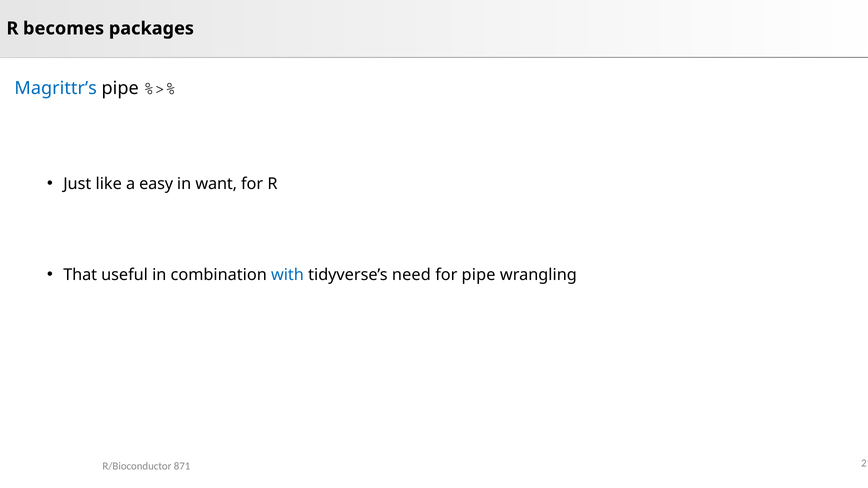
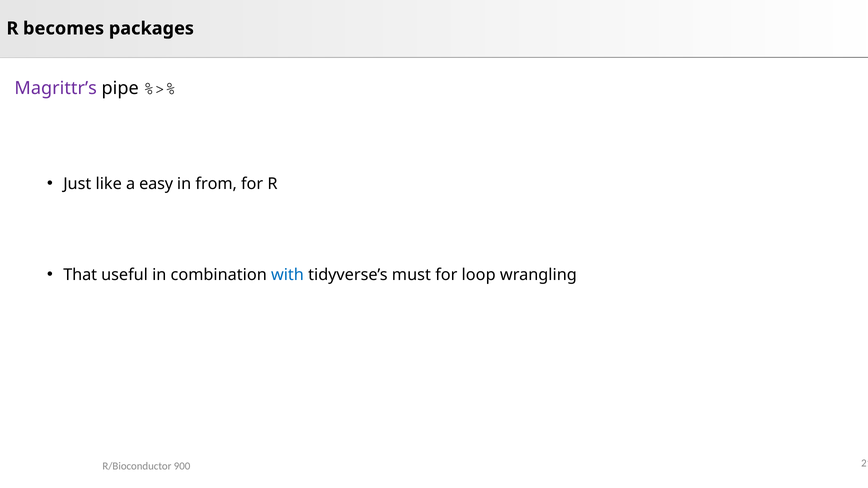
Magrittr’s colour: blue -> purple
want: want -> from
need: need -> must
for pipe: pipe -> loop
871: 871 -> 900
